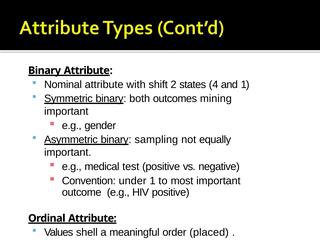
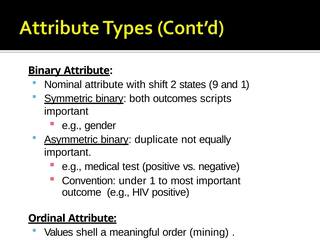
4: 4 -> 9
mining: mining -> scripts
sampling: sampling -> duplicate
placed: placed -> mining
